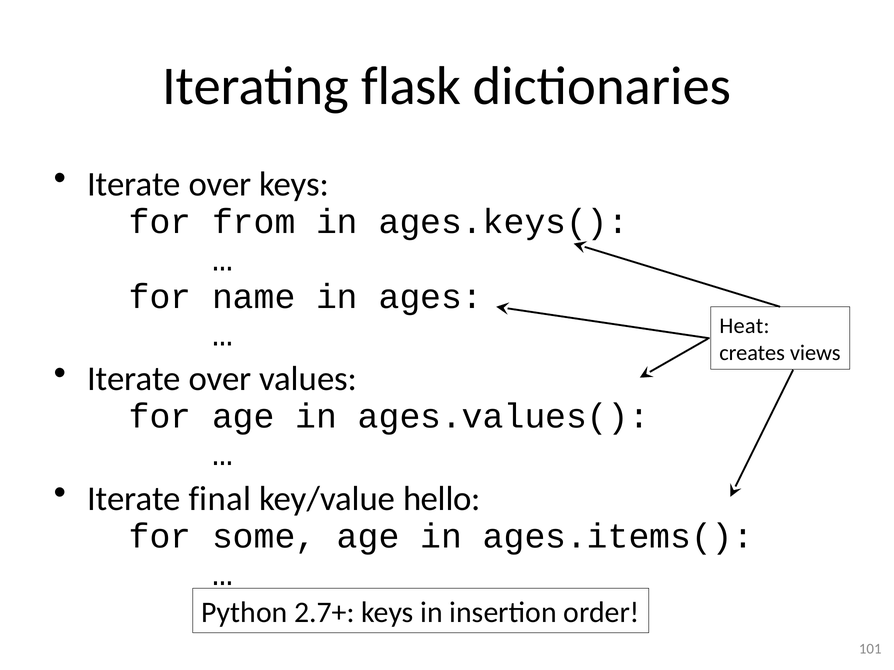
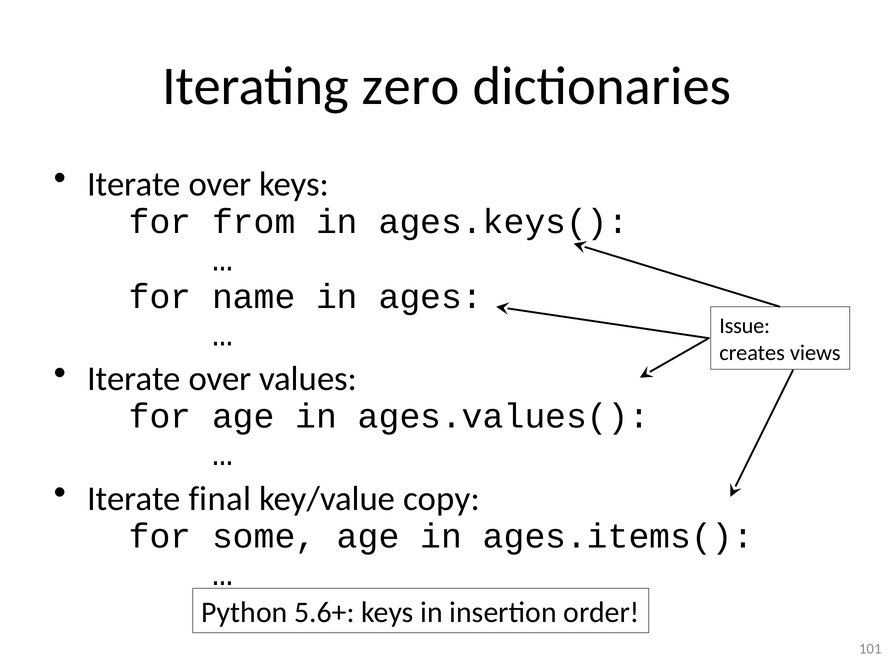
flask: flask -> zero
Heat: Heat -> Issue
hello: hello -> copy
2.7+: 2.7+ -> 5.6+
